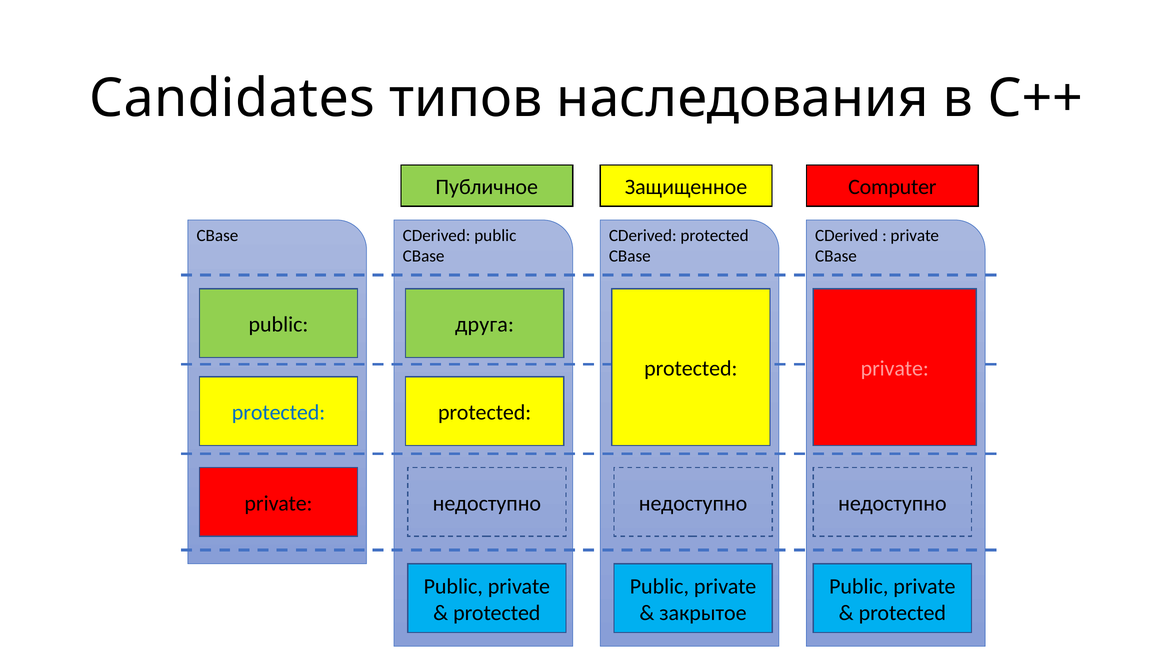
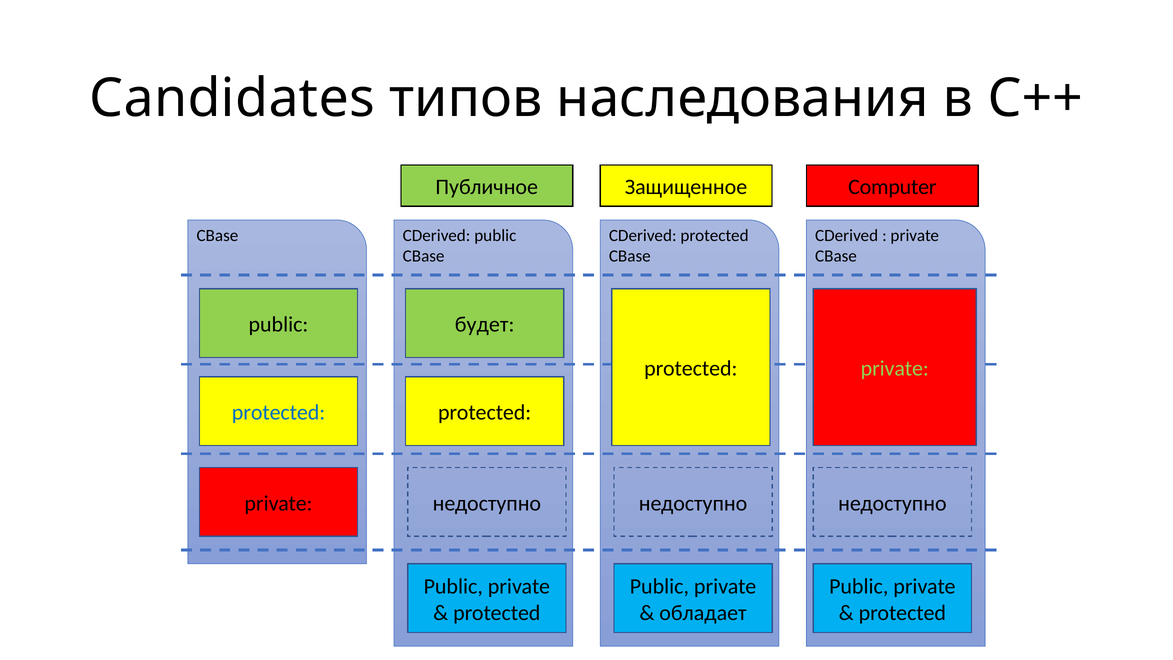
друга: друга -> будет
private at (895, 369) colour: pink -> light green
закрытое: закрытое -> обладает
